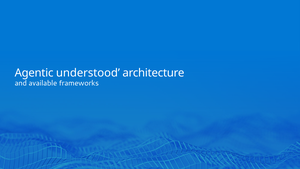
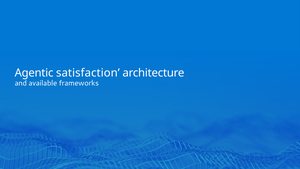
understood: understood -> satisfaction
